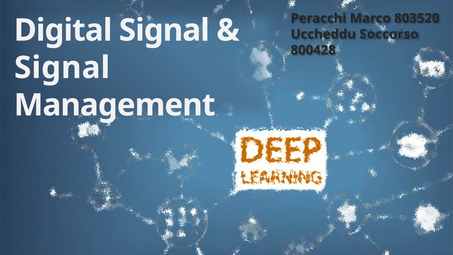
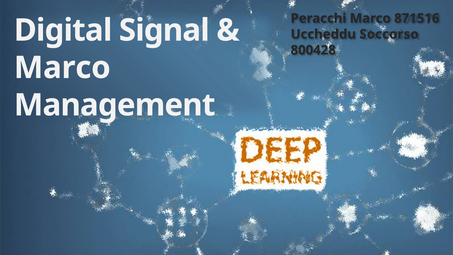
803520: 803520 -> 871516
Signal at (62, 68): Signal -> Marco
